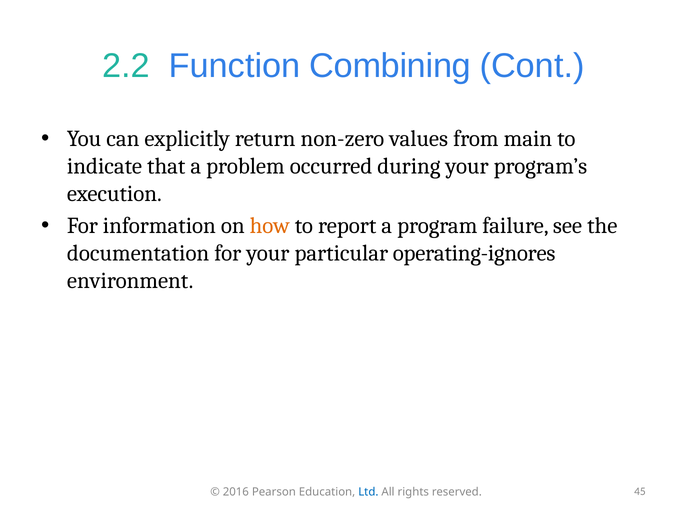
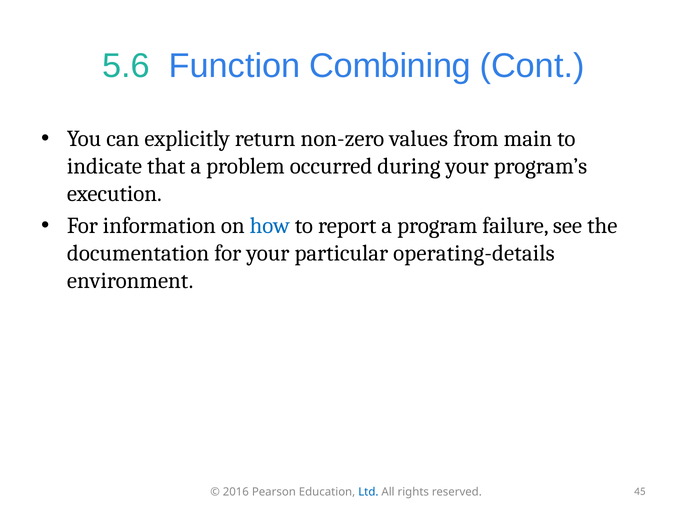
2.2: 2.2 -> 5.6
how colour: orange -> blue
operating-ignores: operating-ignores -> operating-details
